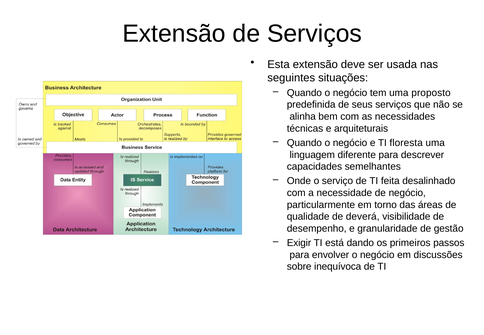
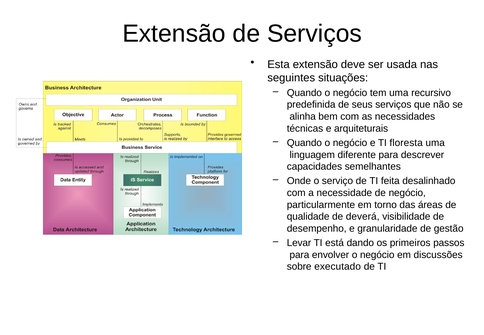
proposto: proposto -> recursivo
Exigir: Exigir -> Levar
inequívoca: inequívoca -> executado
